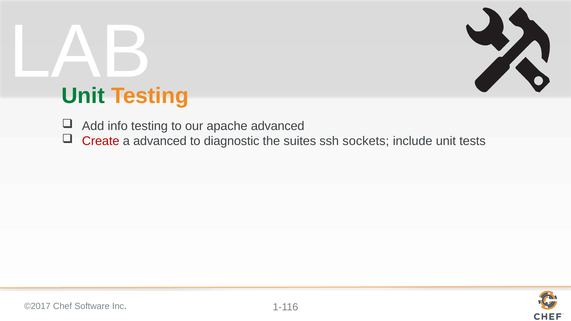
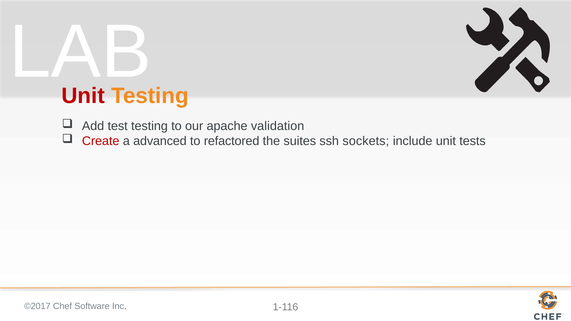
Unit at (83, 96) colour: green -> red
info: info -> test
apache advanced: advanced -> validation
diagnostic: diagnostic -> refactored
